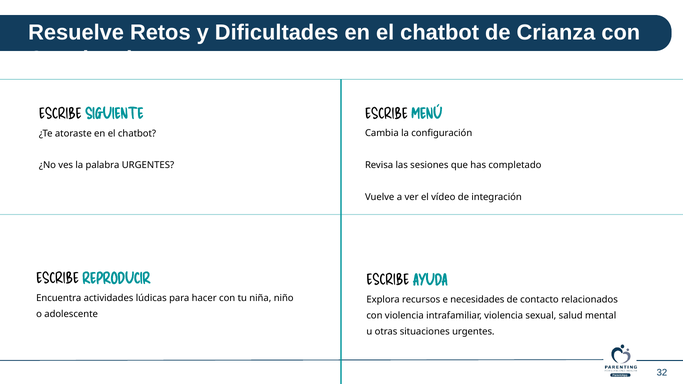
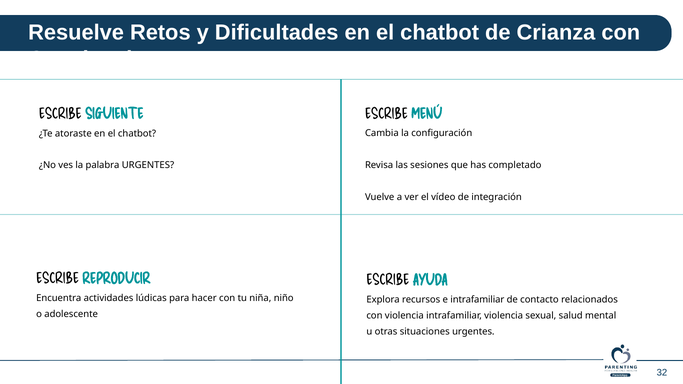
e necesidades: necesidades -> intrafamiliar
